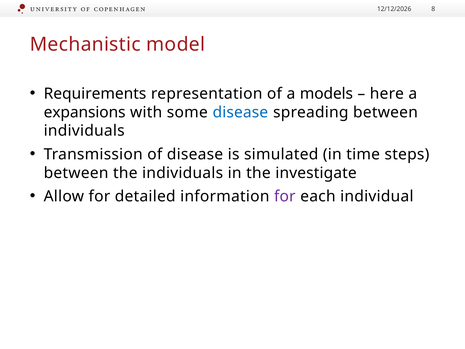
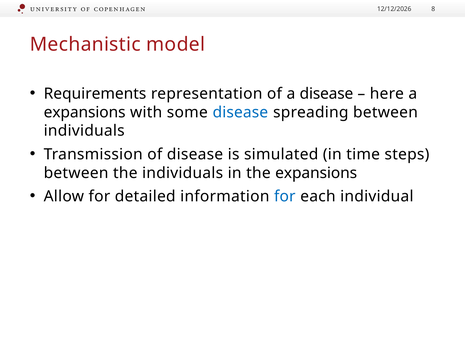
a models: models -> disease
the investigate: investigate -> expansions
for at (285, 196) colour: purple -> blue
